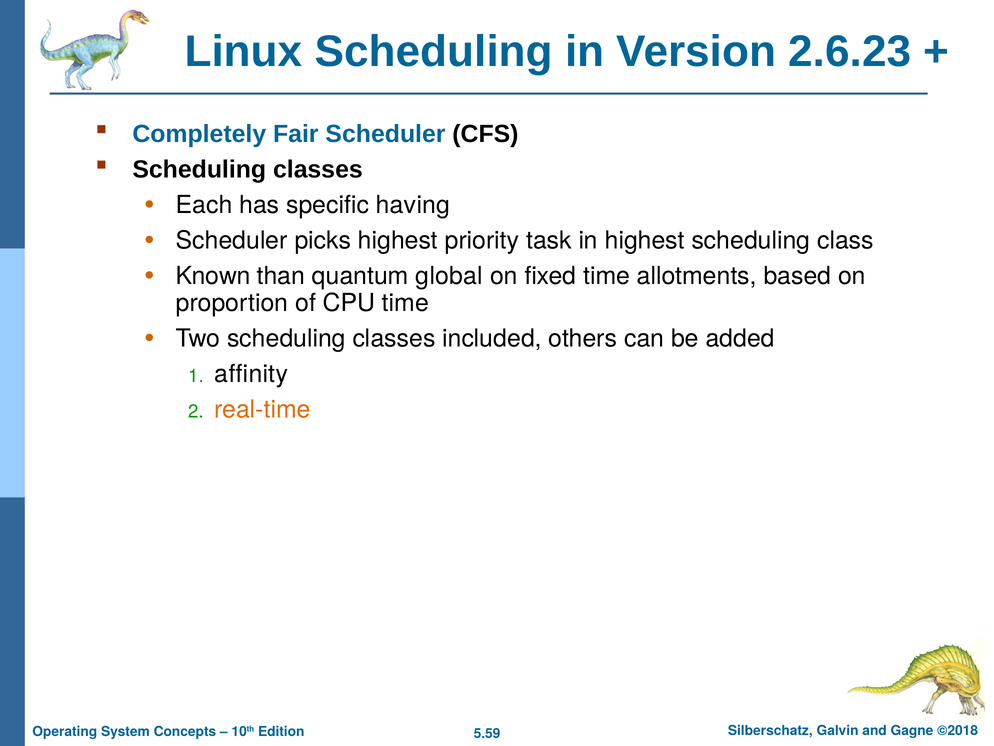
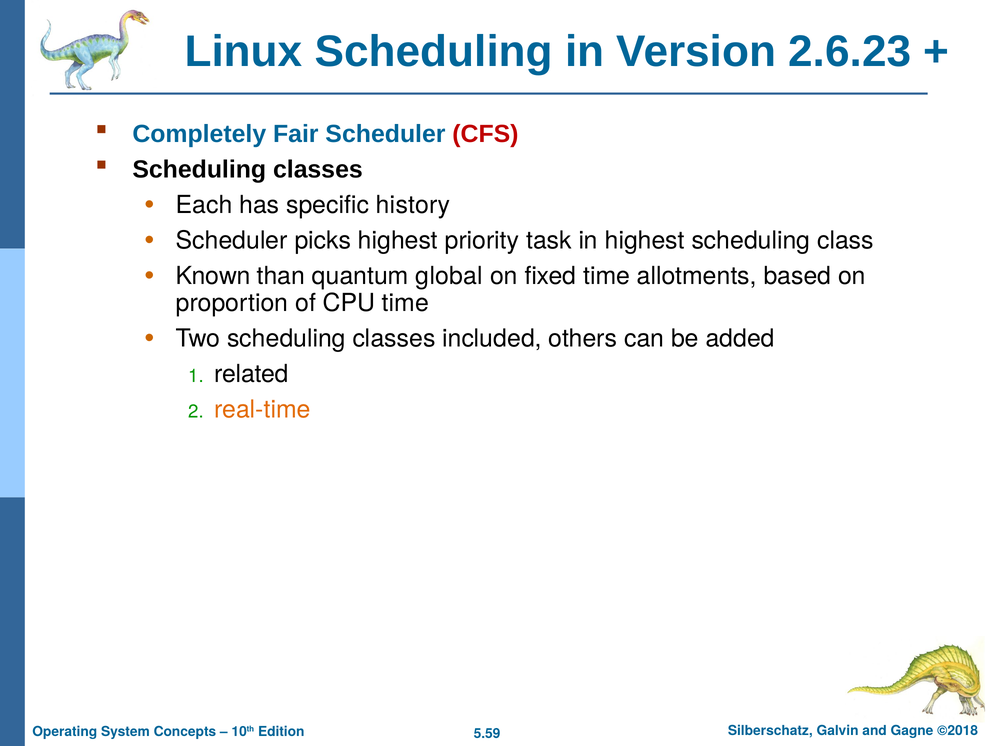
CFS colour: black -> red
having: having -> history
affinity: affinity -> related
